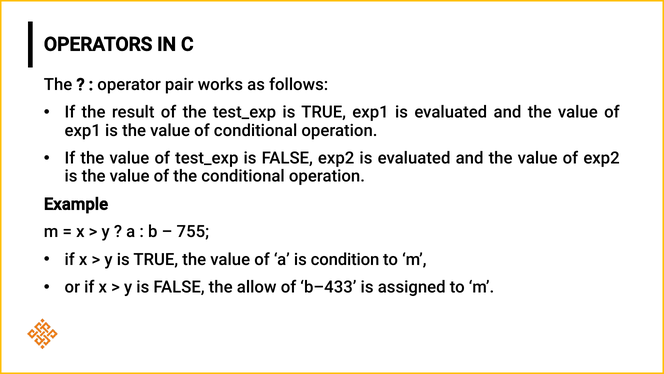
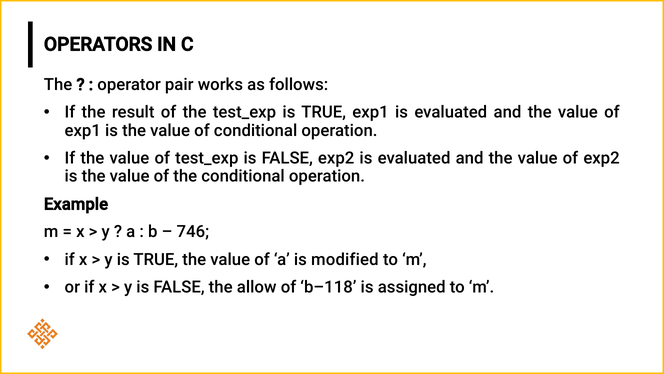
755: 755 -> 746
condition: condition -> modified
b–433: b–433 -> b–118
